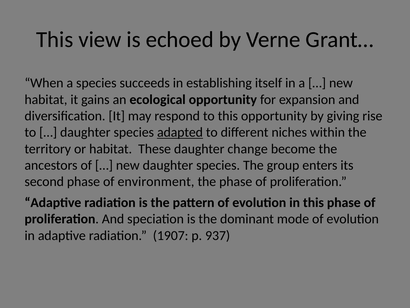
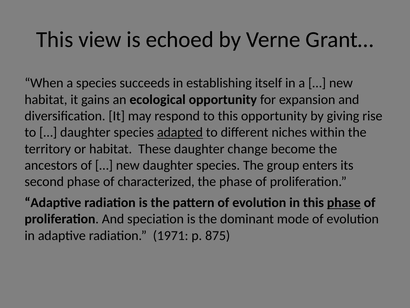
environment: environment -> characterized
phase at (344, 202) underline: none -> present
1907: 1907 -> 1971
937: 937 -> 875
